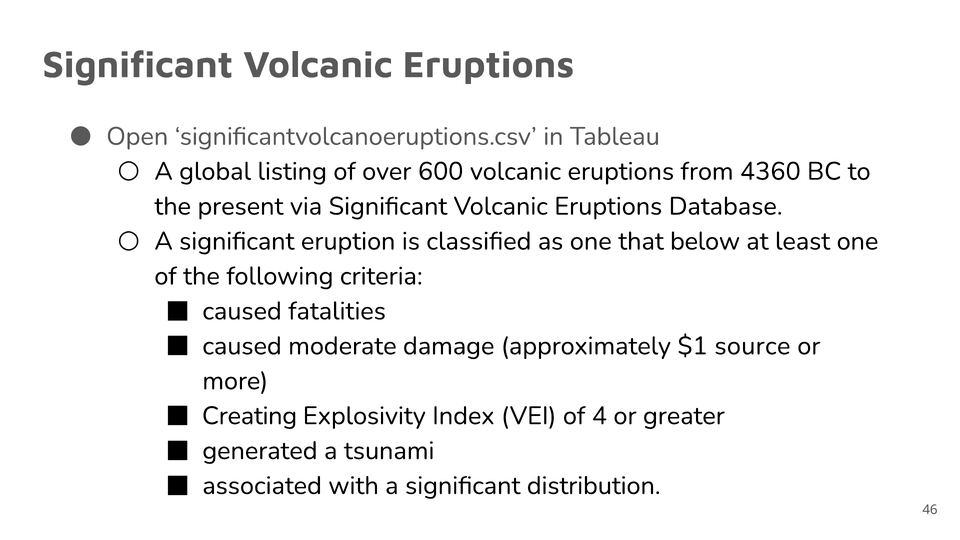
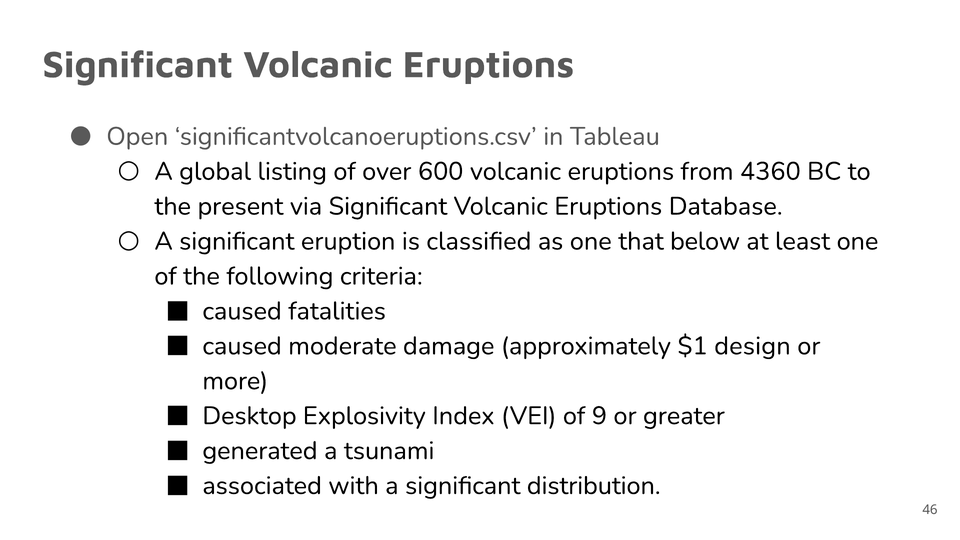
source: source -> design
Creating: Creating -> Desktop
4: 4 -> 9
